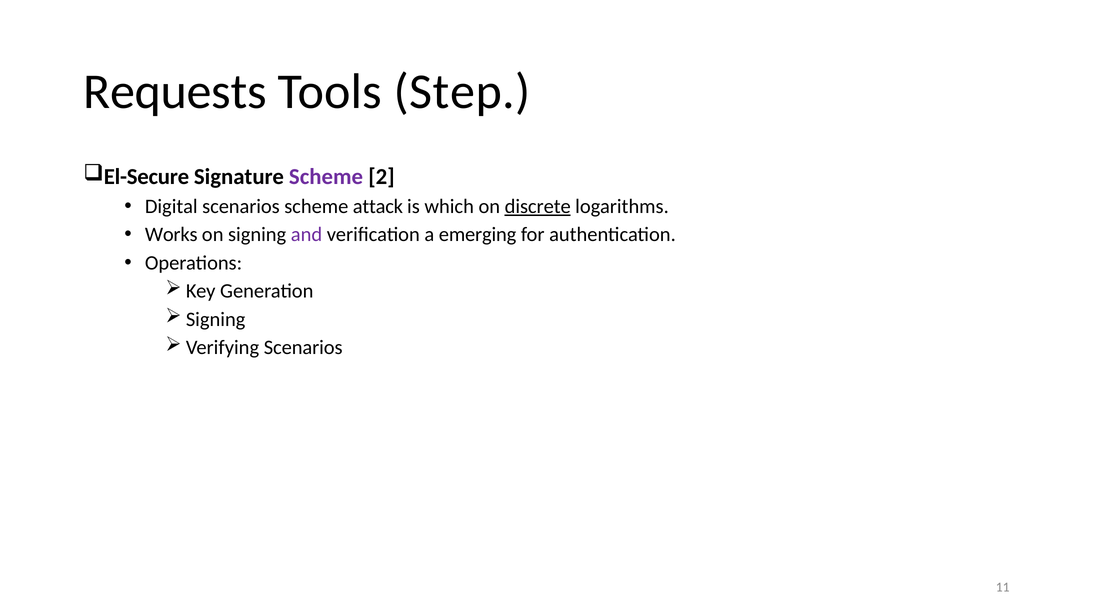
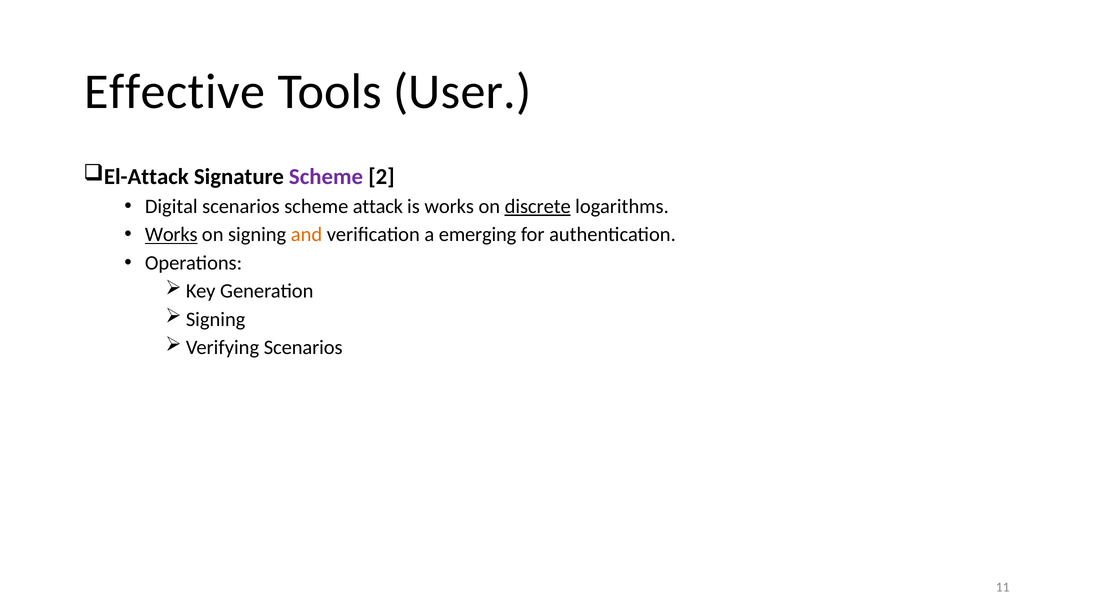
Requests: Requests -> Effective
Step: Step -> User
El-Secure: El-Secure -> El-Attack
is which: which -> works
Works at (171, 235) underline: none -> present
and colour: purple -> orange
